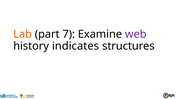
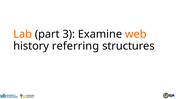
7: 7 -> 3
web colour: purple -> orange
indicates: indicates -> referring
